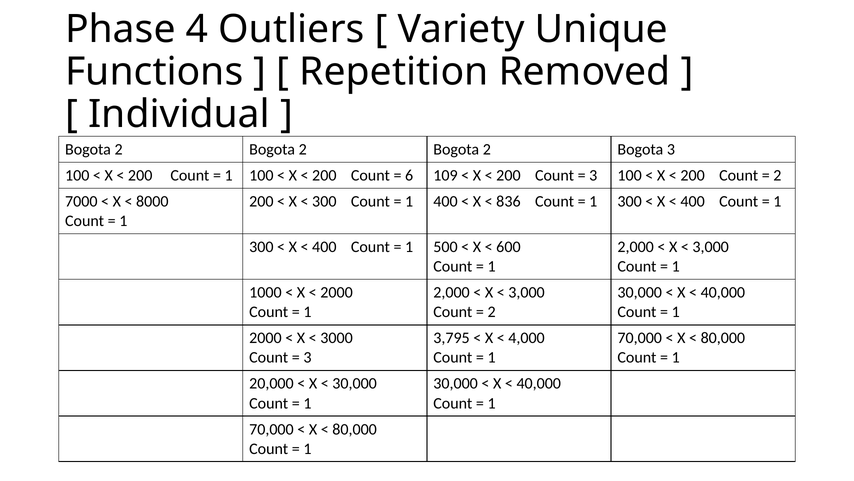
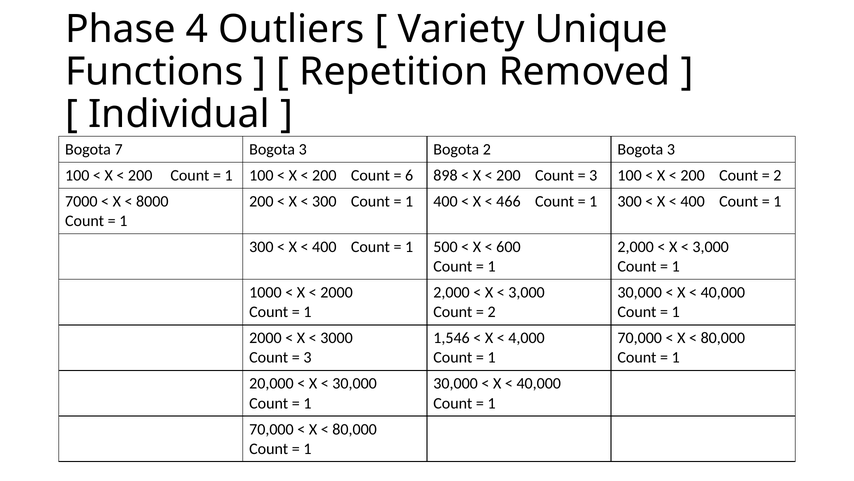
2 at (119, 149): 2 -> 7
2 at (303, 149): 2 -> 3
109: 109 -> 898
836: 836 -> 466
3,795: 3,795 -> 1,546
